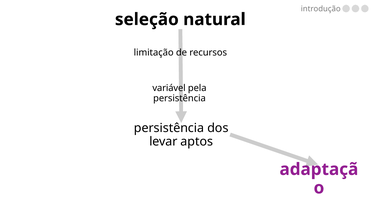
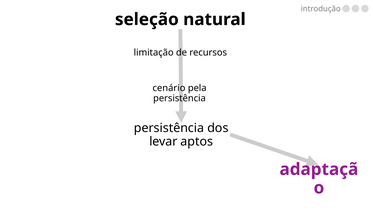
variável: variável -> cenário
